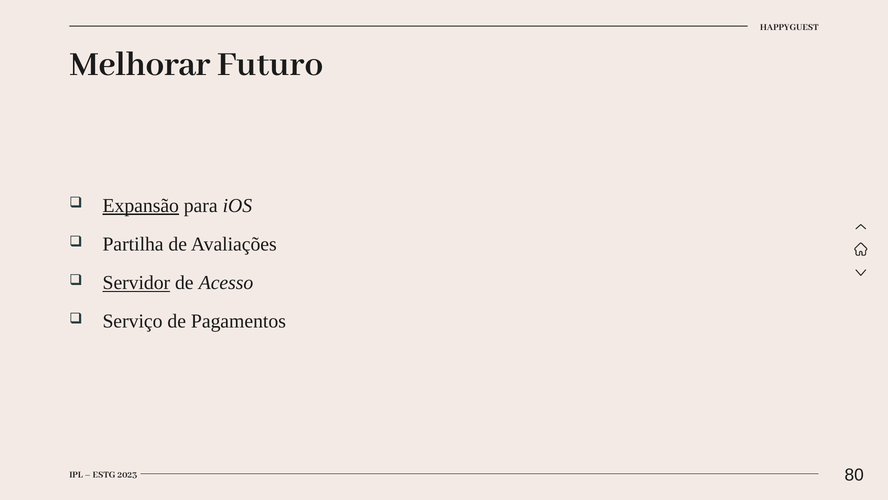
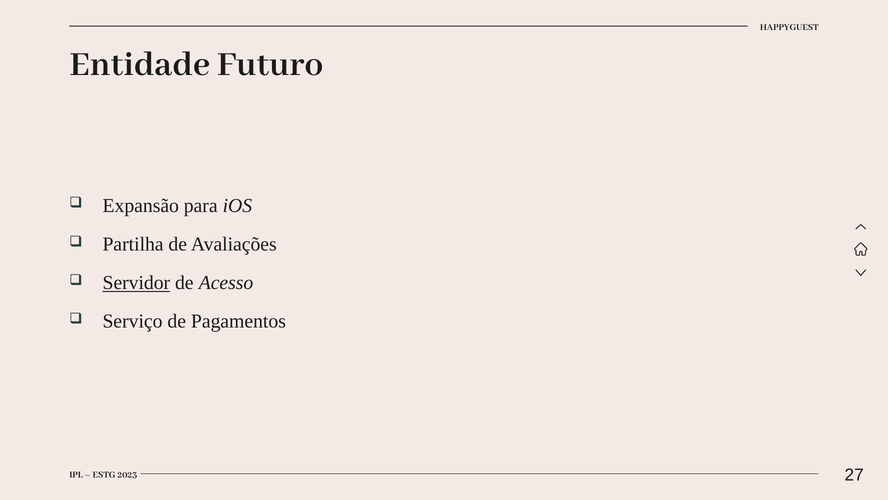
Melhorar: Melhorar -> Entidade
Expansão underline: present -> none
80: 80 -> 27
